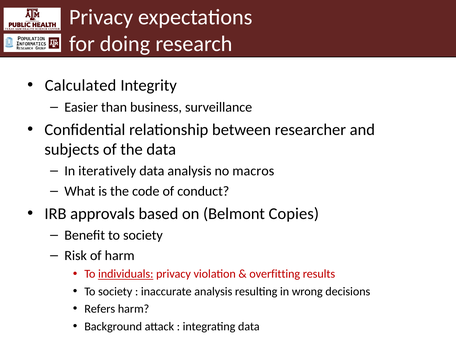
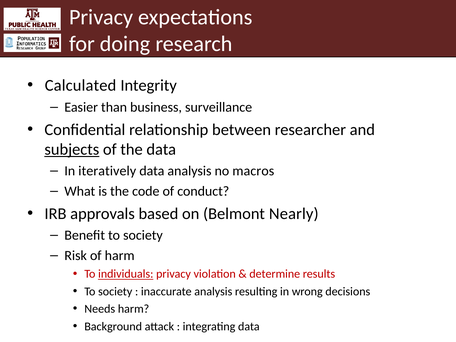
subjects underline: none -> present
Copies: Copies -> Nearly
overfitting: overfitting -> determine
Refers: Refers -> Needs
